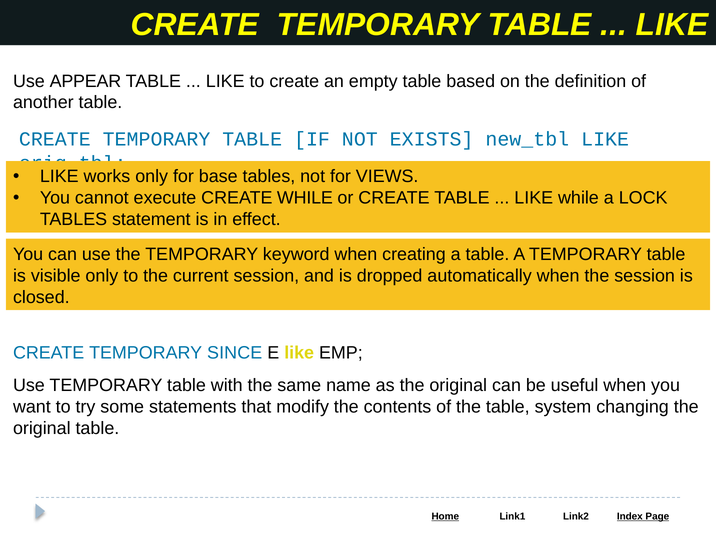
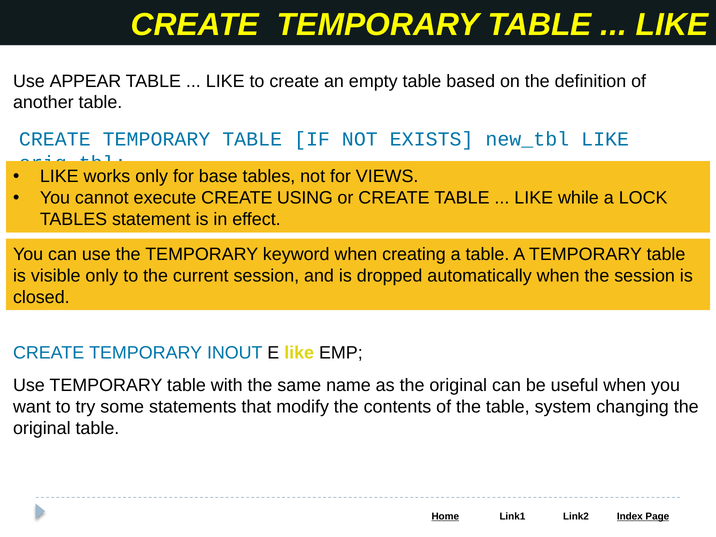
CREATE WHILE: WHILE -> USING
SINCE: SINCE -> INOUT
